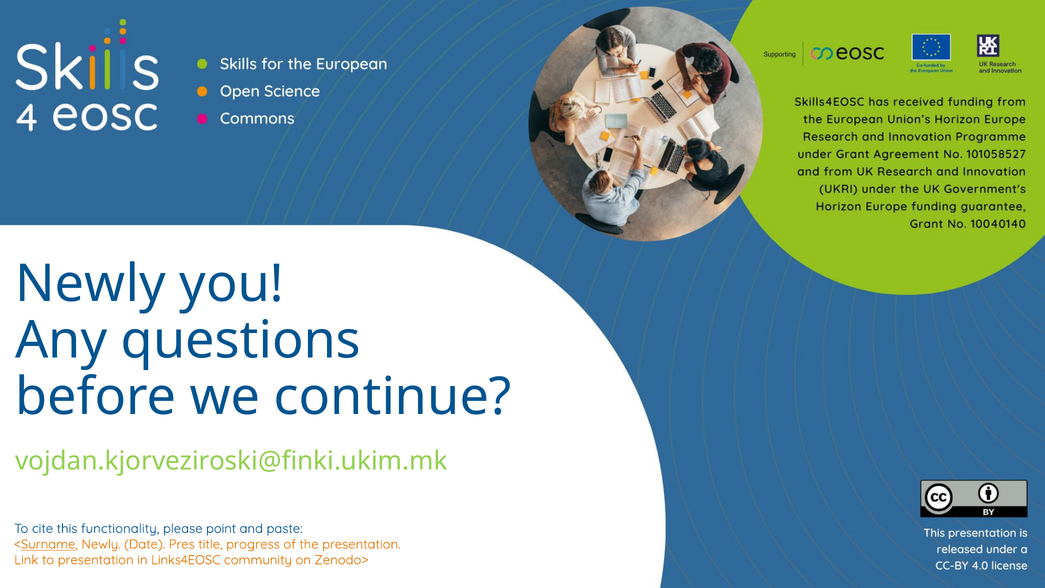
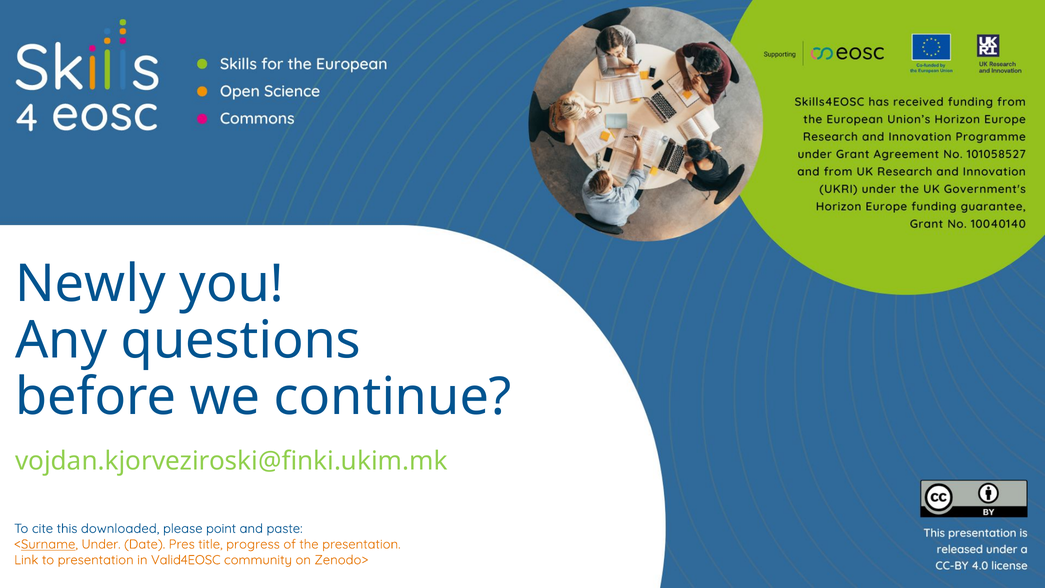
functionality: functionality -> downloaded
<Surname Newly: Newly -> Under
Links4EOSC: Links4EOSC -> Valid4EOSC
